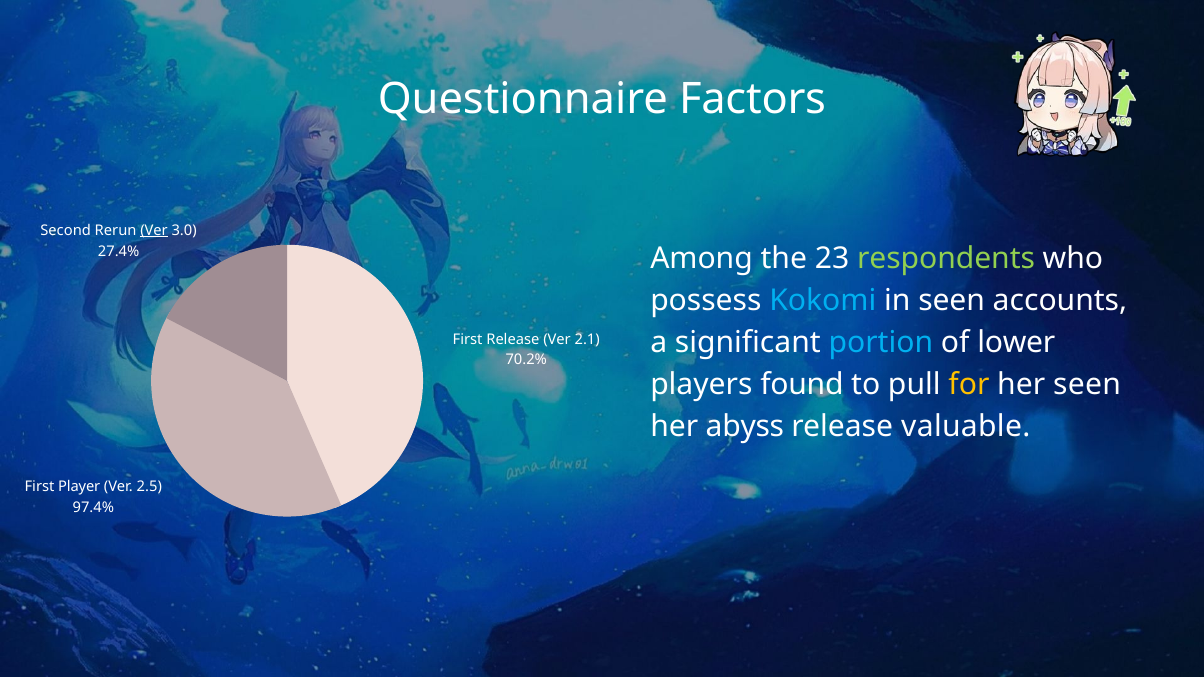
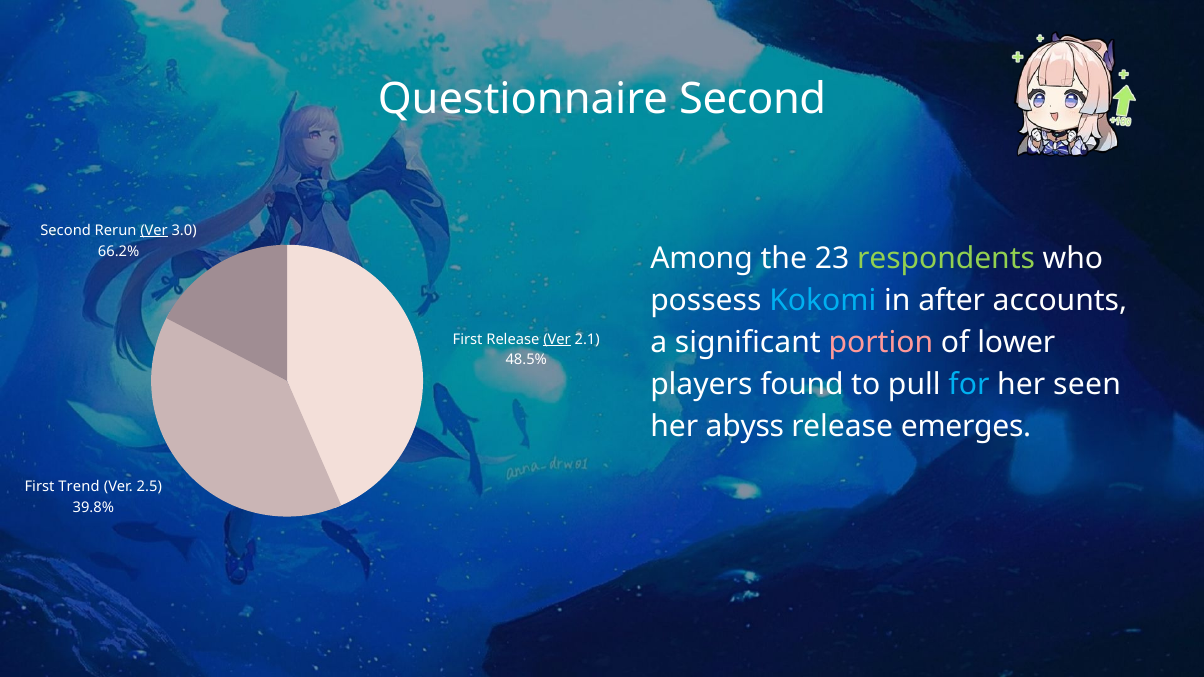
Questionnaire Factors: Factors -> Second
27.4%: 27.4% -> 66.2%
in seen: seen -> after
portion colour: light blue -> pink
Ver at (557, 339) underline: none -> present
70.2%: 70.2% -> 48.5%
for colour: yellow -> light blue
valuable: valuable -> emerges
Player: Player -> Trend
97.4%: 97.4% -> 39.8%
